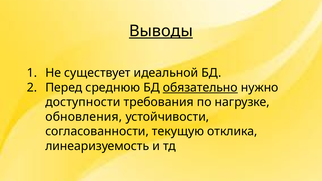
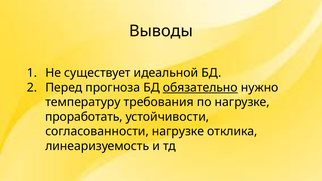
Выводы underline: present -> none
среднюю: среднюю -> прогноза
доступности: доступности -> температуру
обновления: обновления -> проработать
согласованности текущую: текущую -> нагрузке
